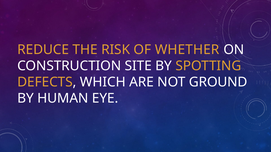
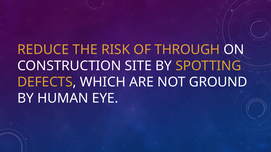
WHETHER: WHETHER -> THROUGH
